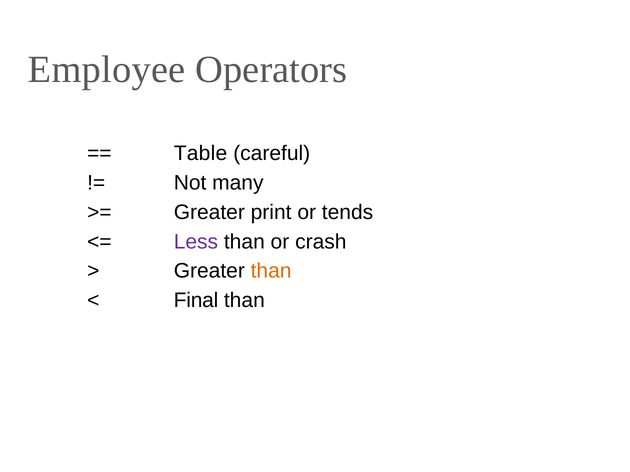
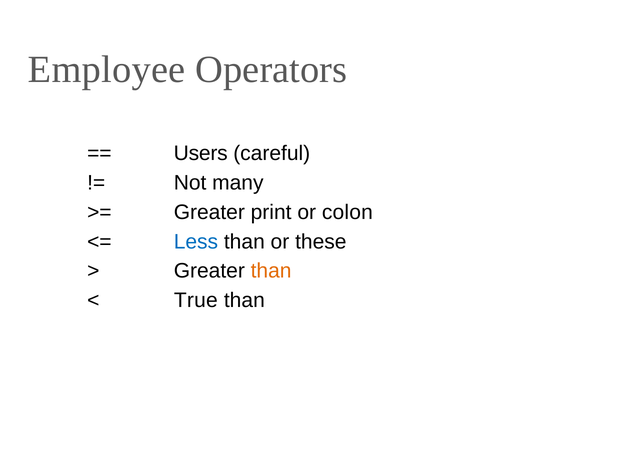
Table: Table -> Users
tends: tends -> colon
Less colour: purple -> blue
crash: crash -> these
Final: Final -> True
